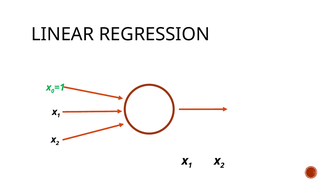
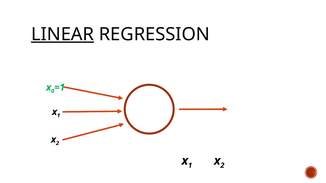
LINEAR underline: none -> present
